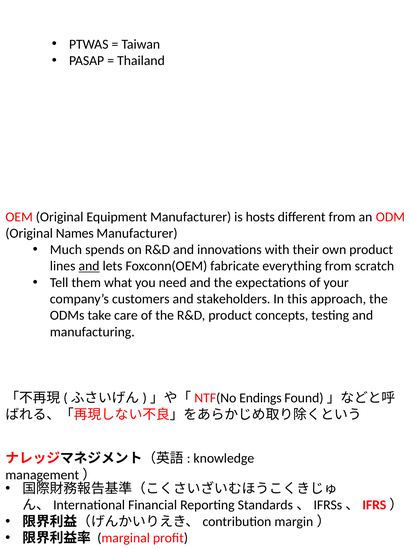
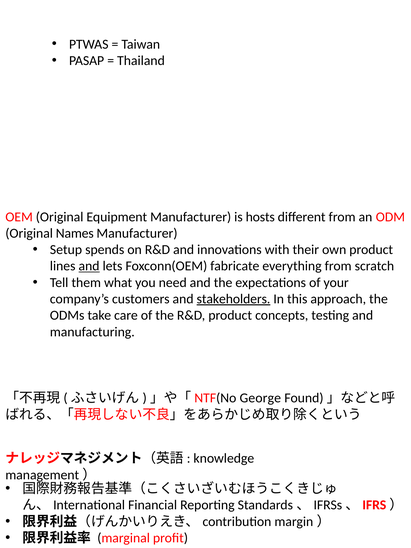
Much: Much -> Setup
stakeholders underline: none -> present
Endings: Endings -> George
